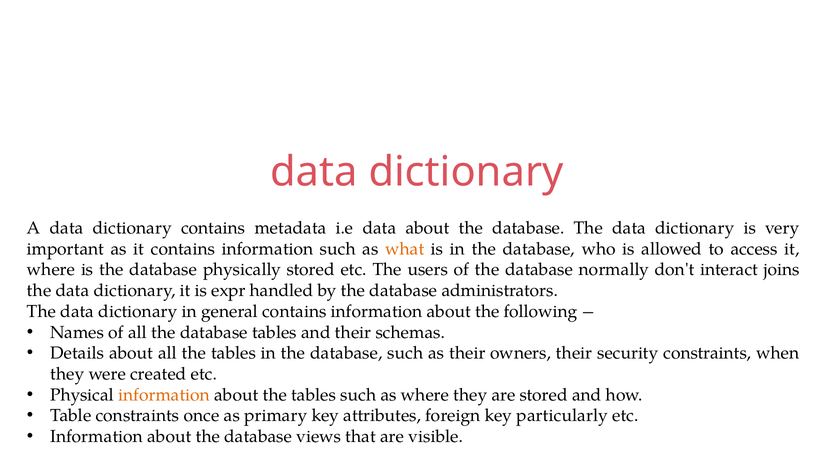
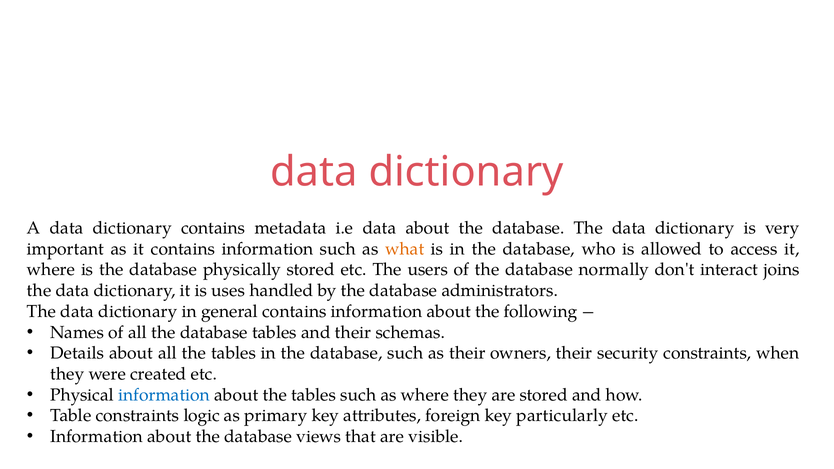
expr: expr -> uses
information at (164, 395) colour: orange -> blue
once: once -> logic
